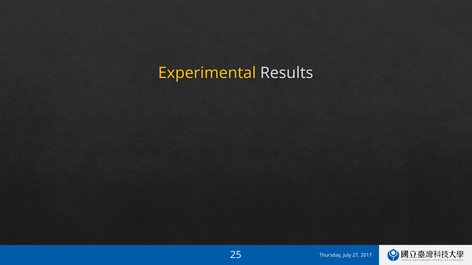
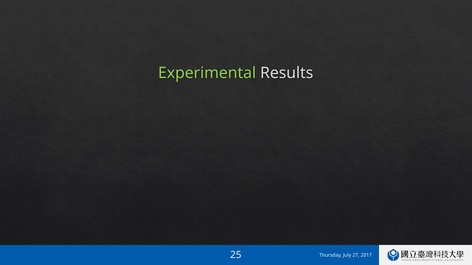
Experimental colour: yellow -> light green
